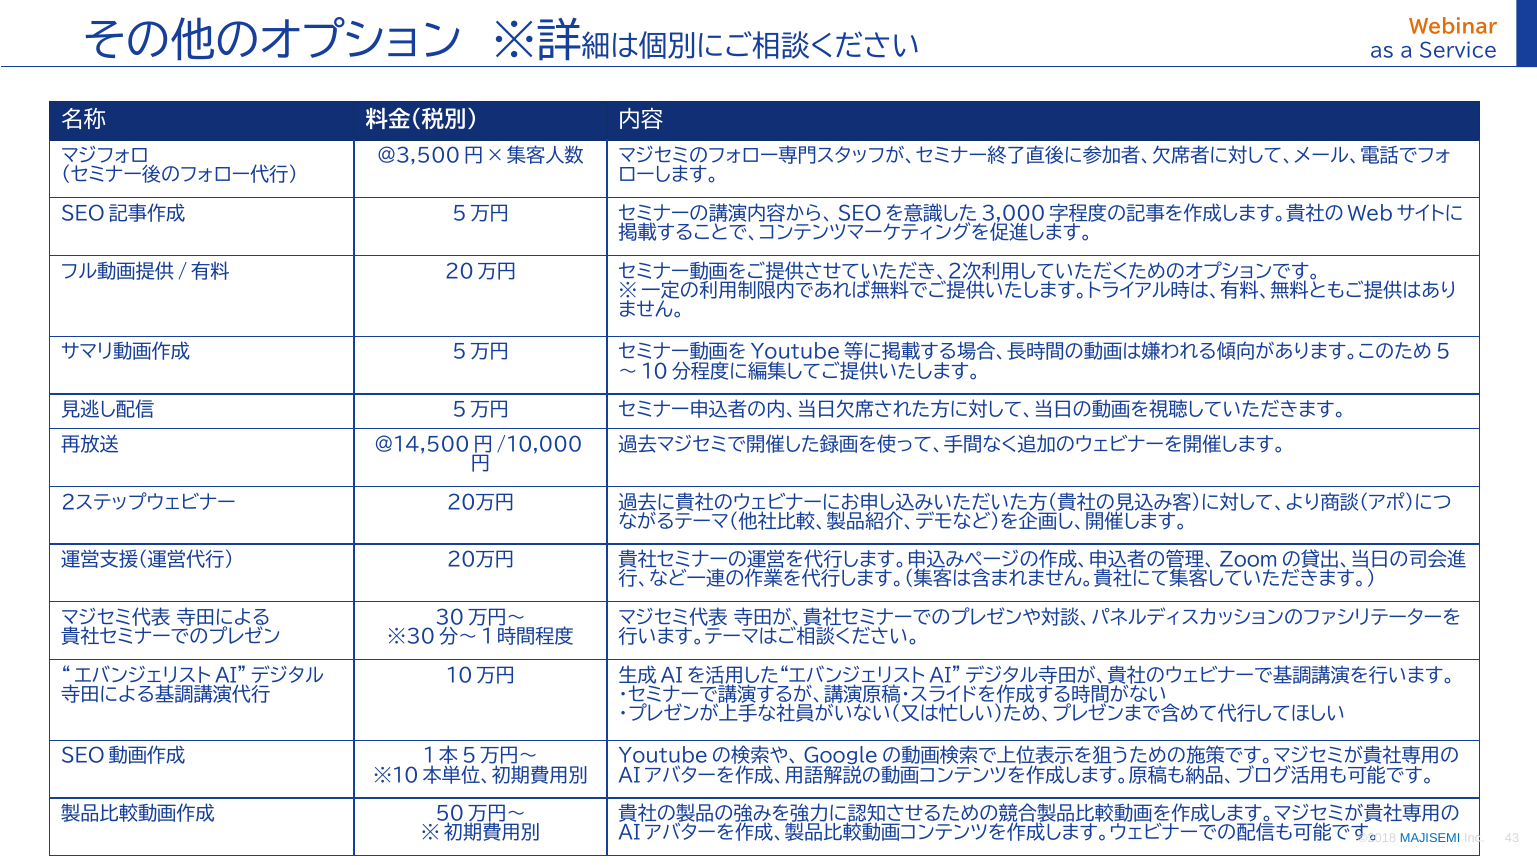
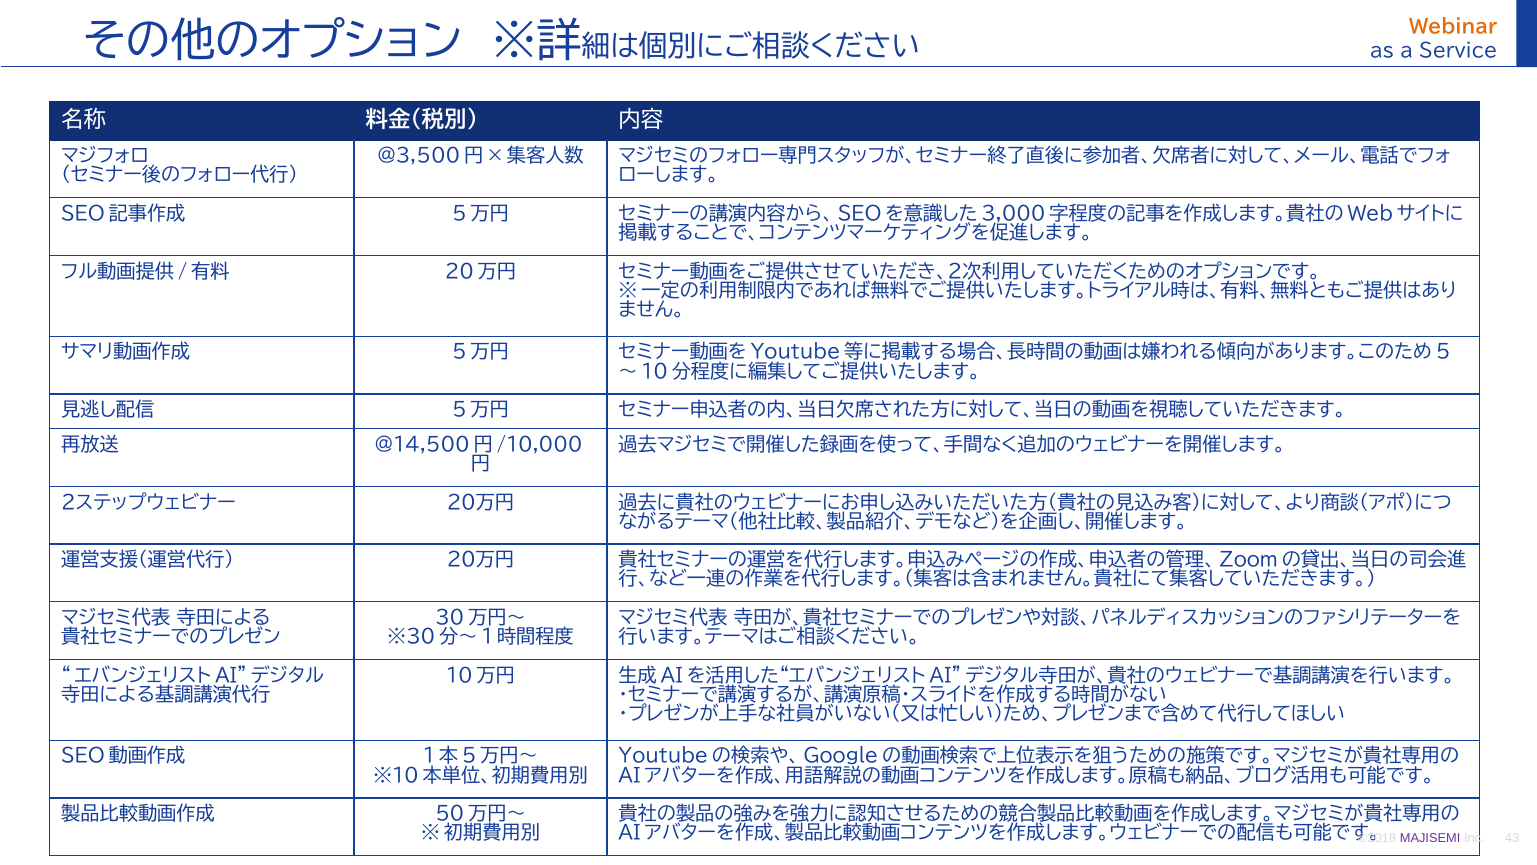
MAJISEMI colour: blue -> purple
